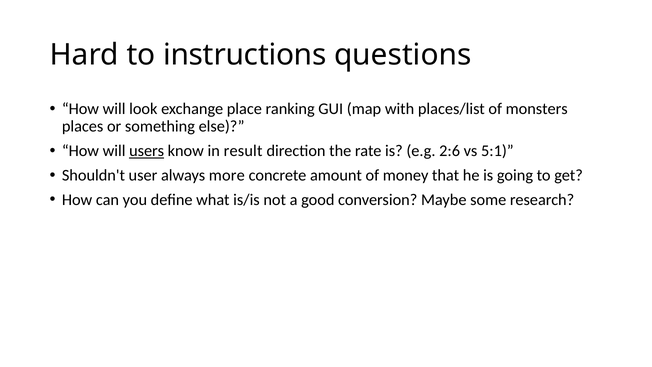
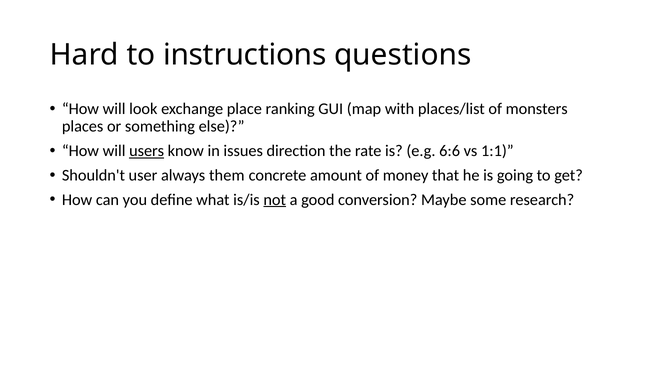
result: result -> issues
2:6: 2:6 -> 6:6
5:1: 5:1 -> 1:1
more: more -> them
not underline: none -> present
